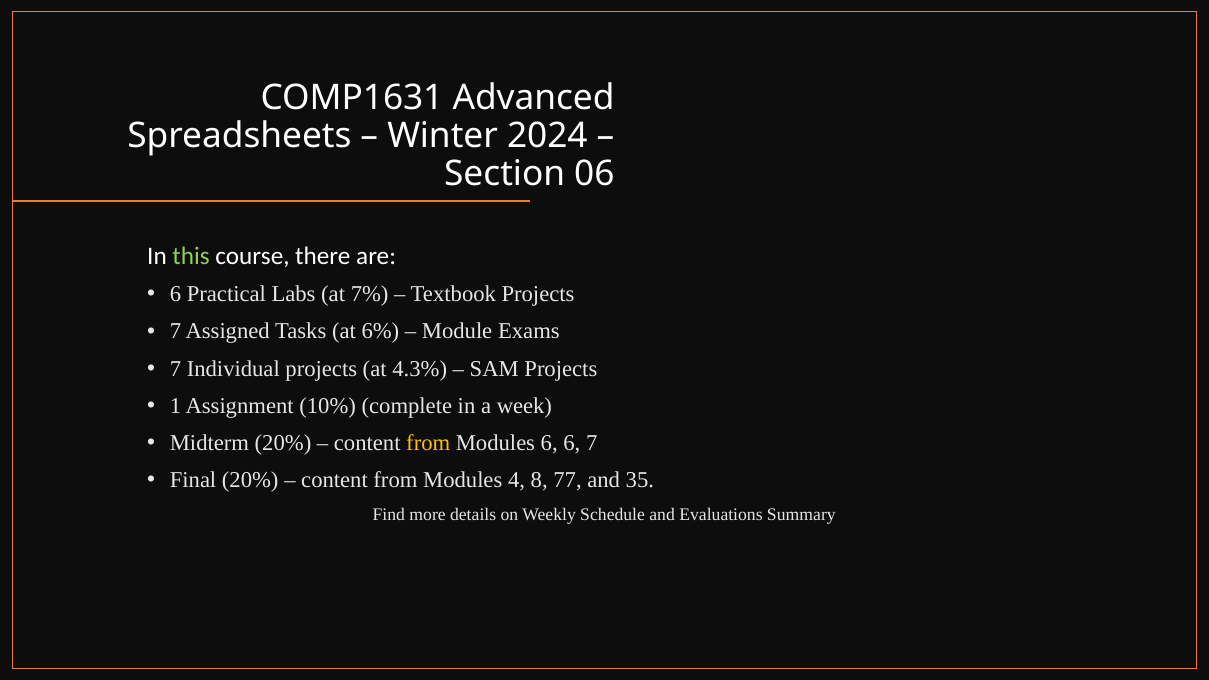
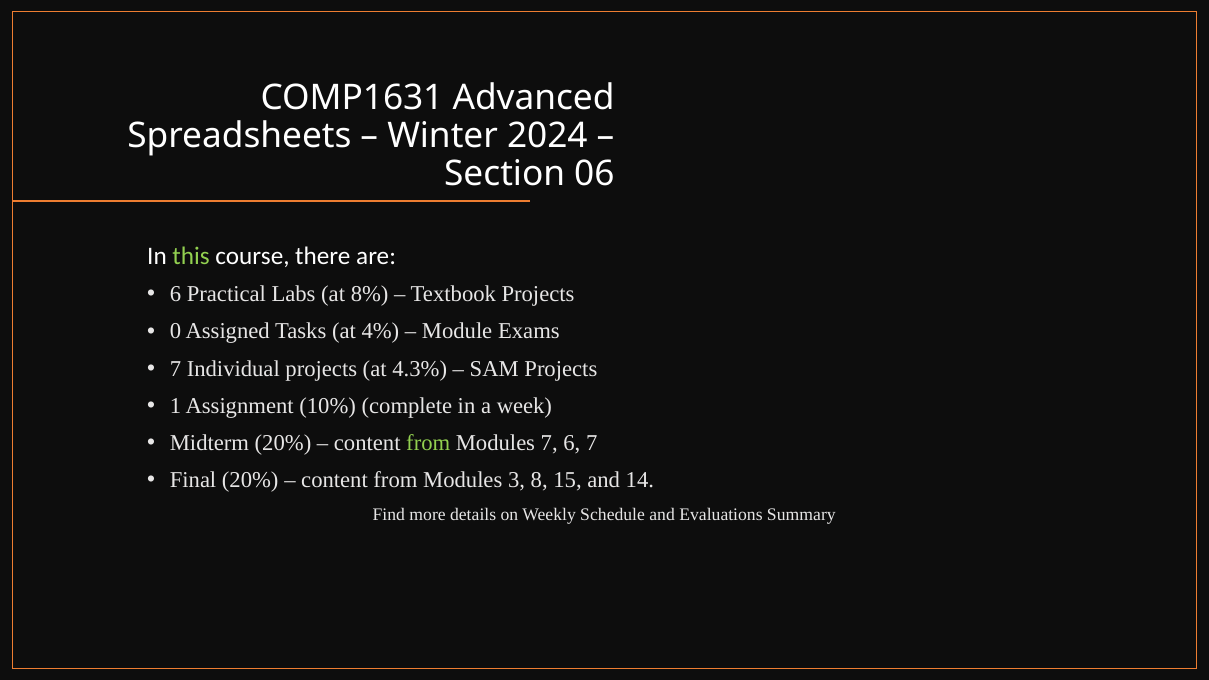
7%: 7% -> 8%
7 at (176, 331): 7 -> 0
6%: 6% -> 4%
from at (428, 443) colour: yellow -> light green
Modules 6: 6 -> 7
4: 4 -> 3
77: 77 -> 15
35: 35 -> 14
